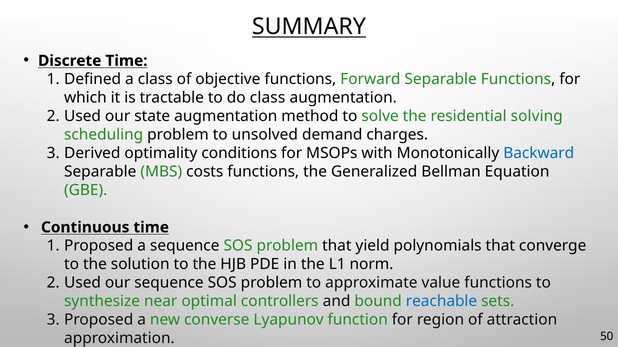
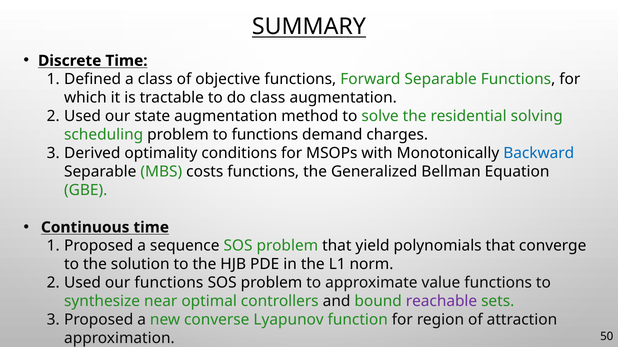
to unsolved: unsolved -> functions
our sequence: sequence -> functions
reachable colour: blue -> purple
